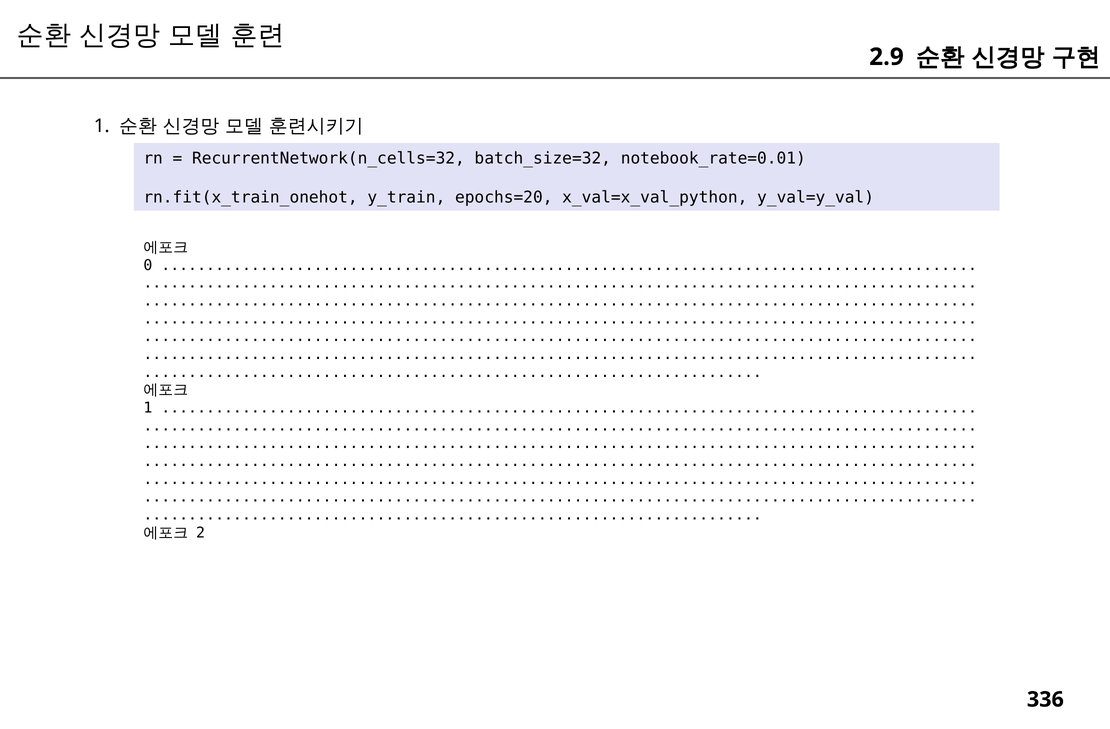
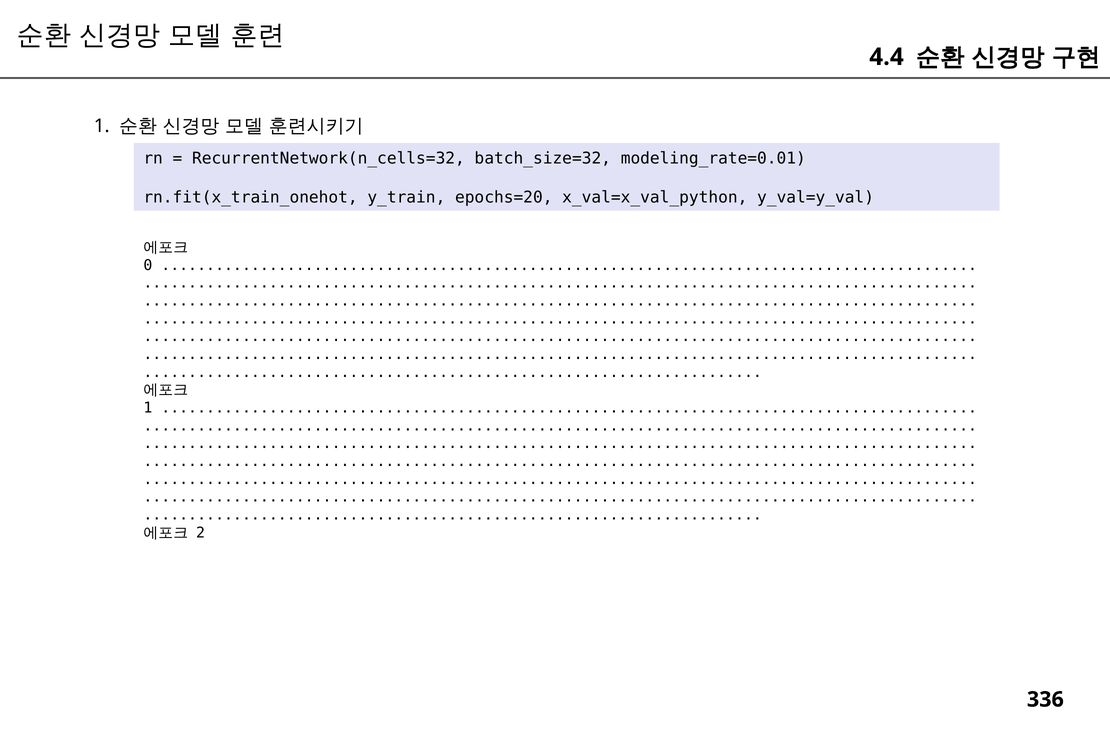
2.9: 2.9 -> 4.4
notebook_rate=0.01: notebook_rate=0.01 -> modeling_rate=0.01
